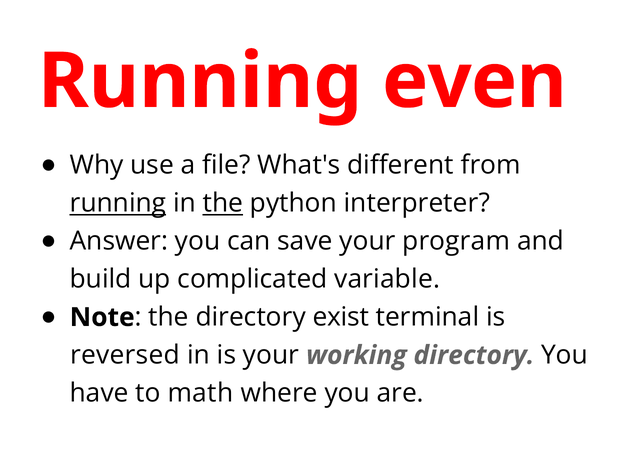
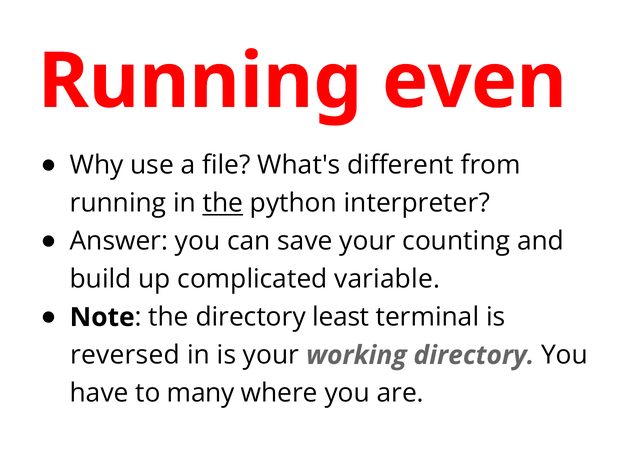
running at (118, 204) underline: present -> none
program: program -> counting
exist: exist -> least
math: math -> many
